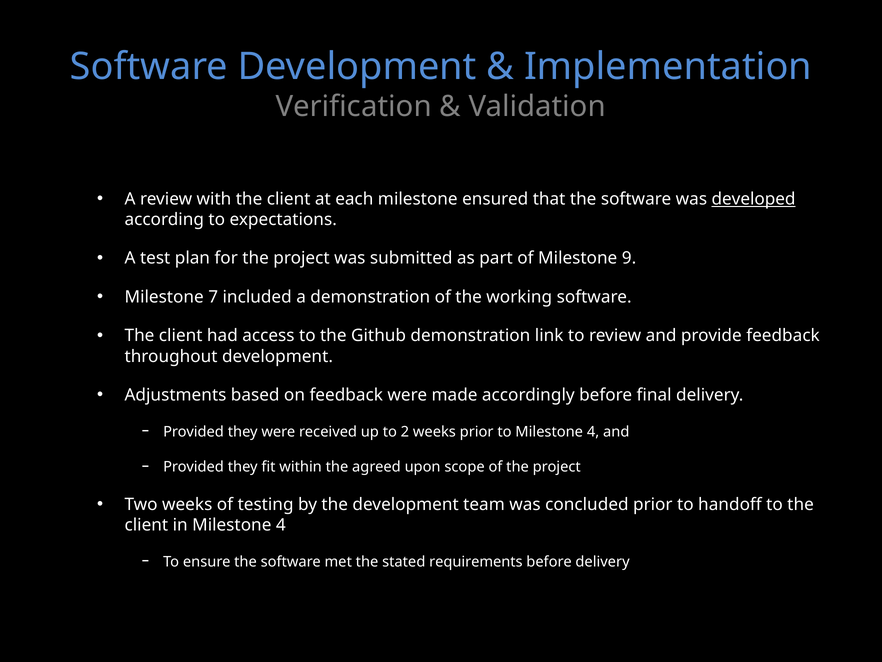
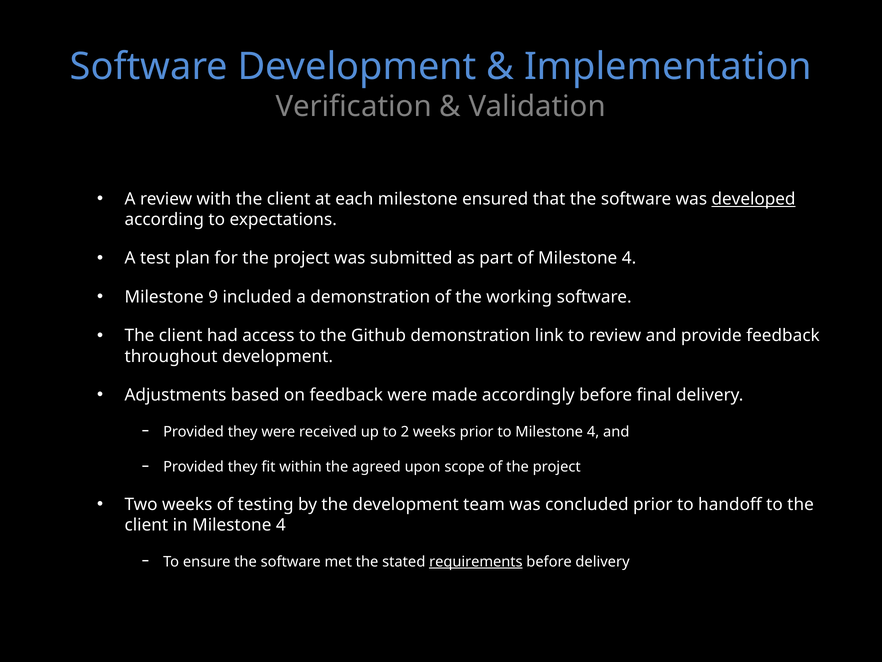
of Milestone 9: 9 -> 4
7: 7 -> 9
requirements underline: none -> present
